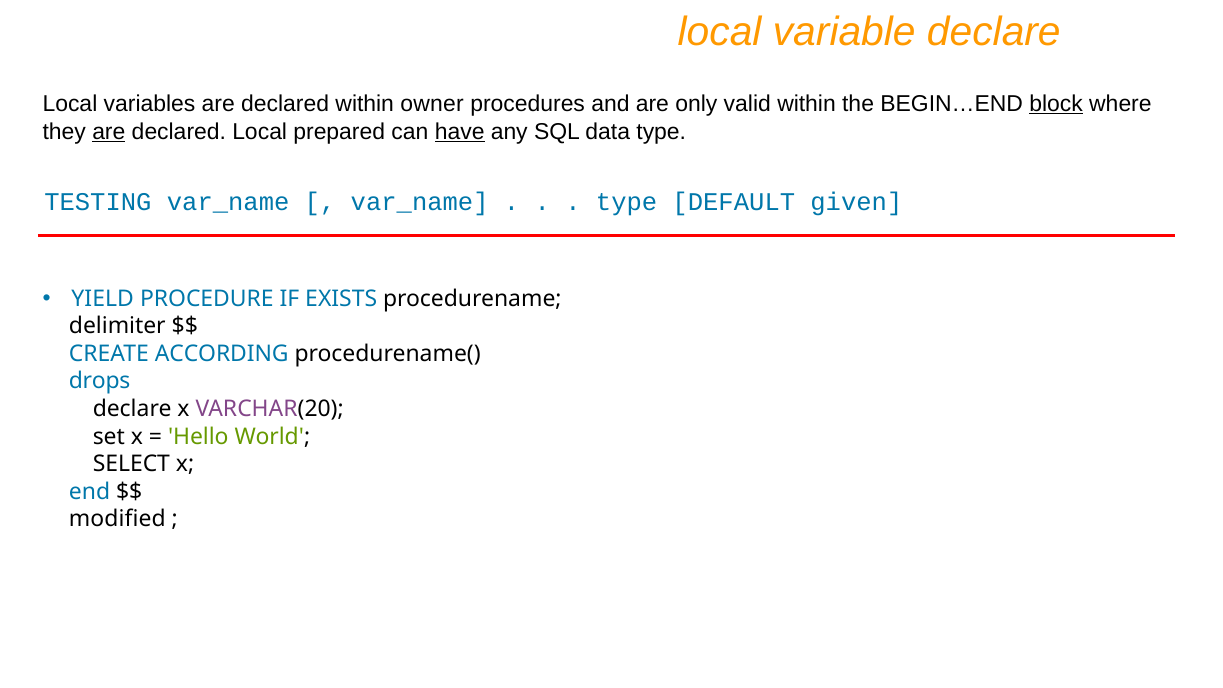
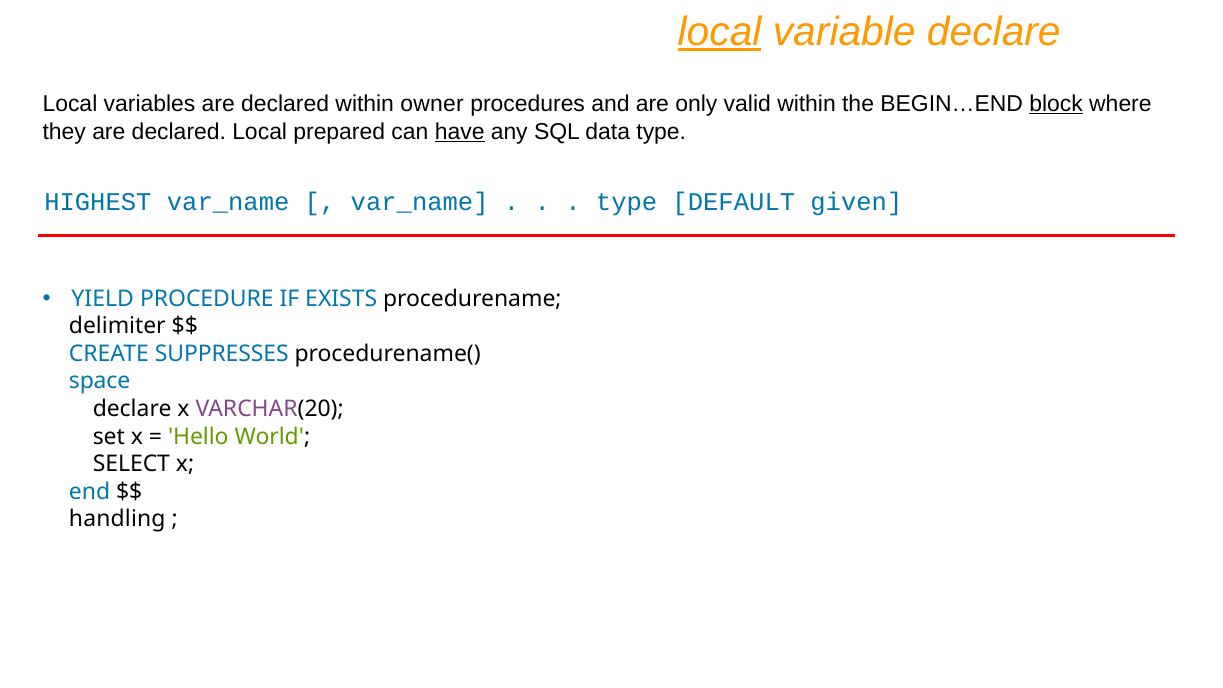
local at (720, 32) underline: none -> present
are at (109, 131) underline: present -> none
TESTING: TESTING -> HIGHEST
ACCORDING: ACCORDING -> SUPPRESSES
drops: drops -> space
modified: modified -> handling
